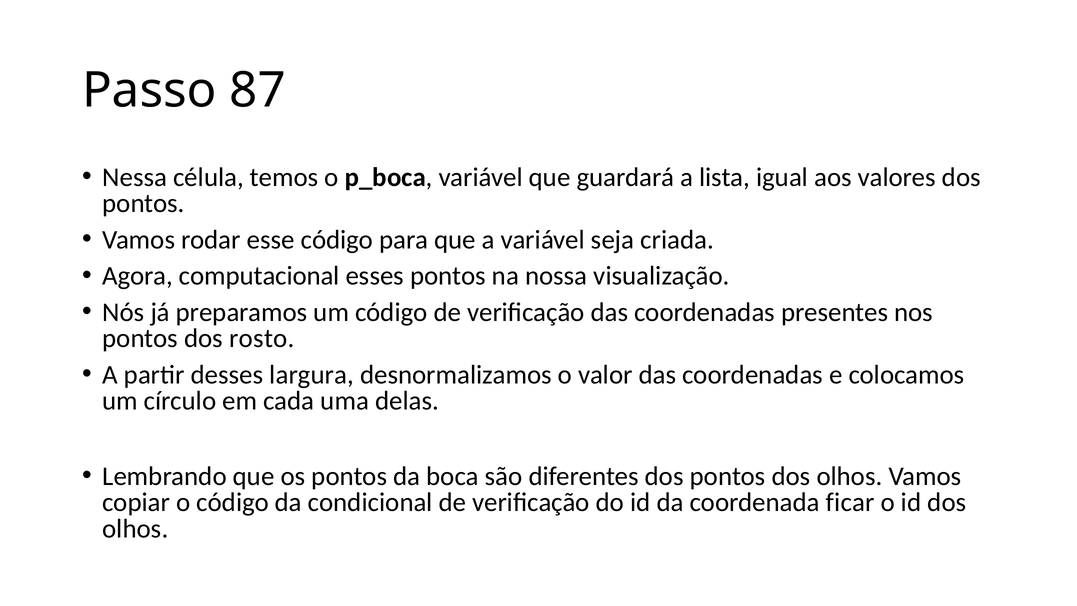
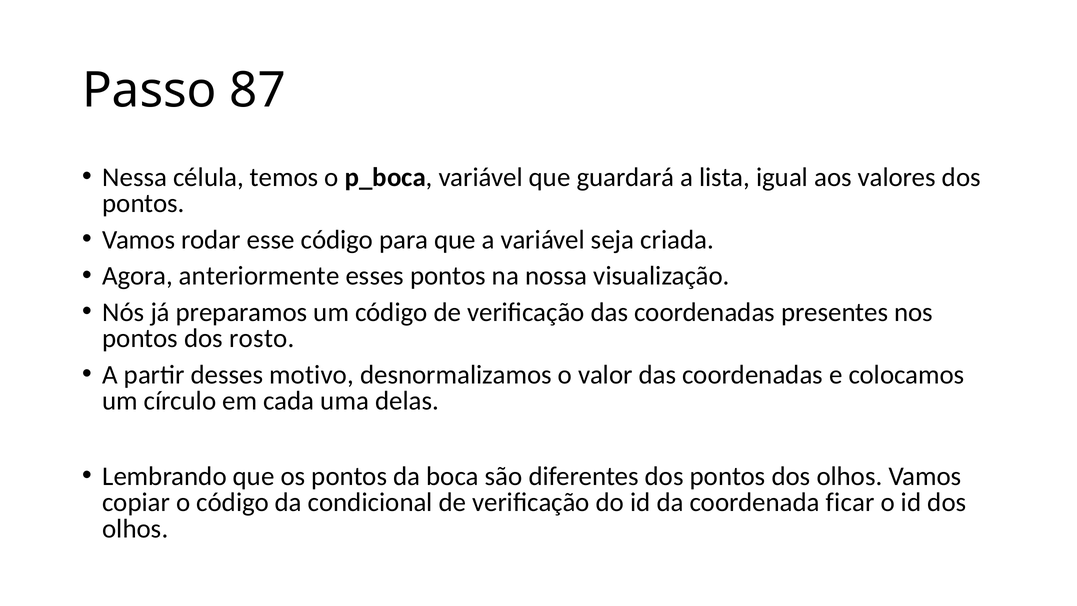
computacional: computacional -> anteriormente
largura: largura -> motivo
